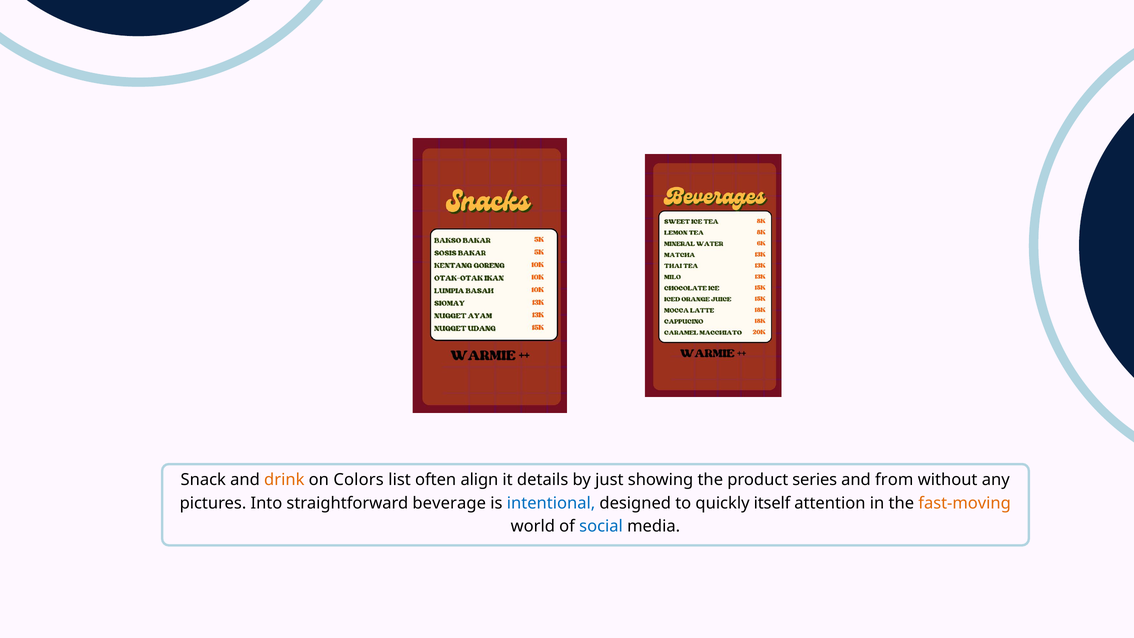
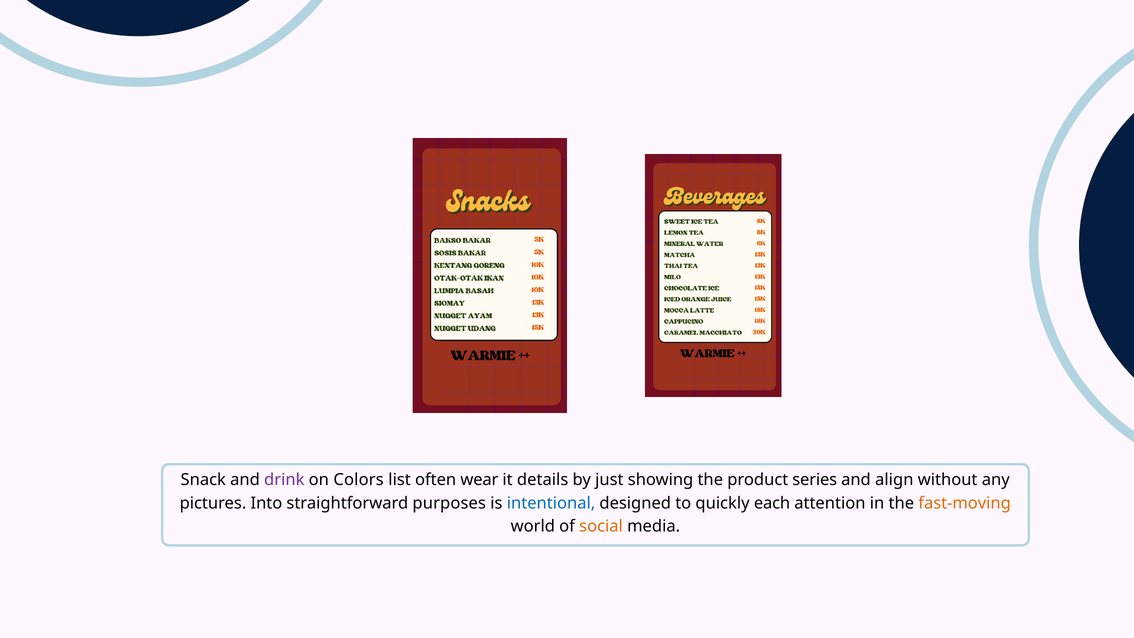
drink colour: orange -> purple
align: align -> wear
from: from -> align
beverage: beverage -> purposes
itself: itself -> each
social colour: blue -> orange
